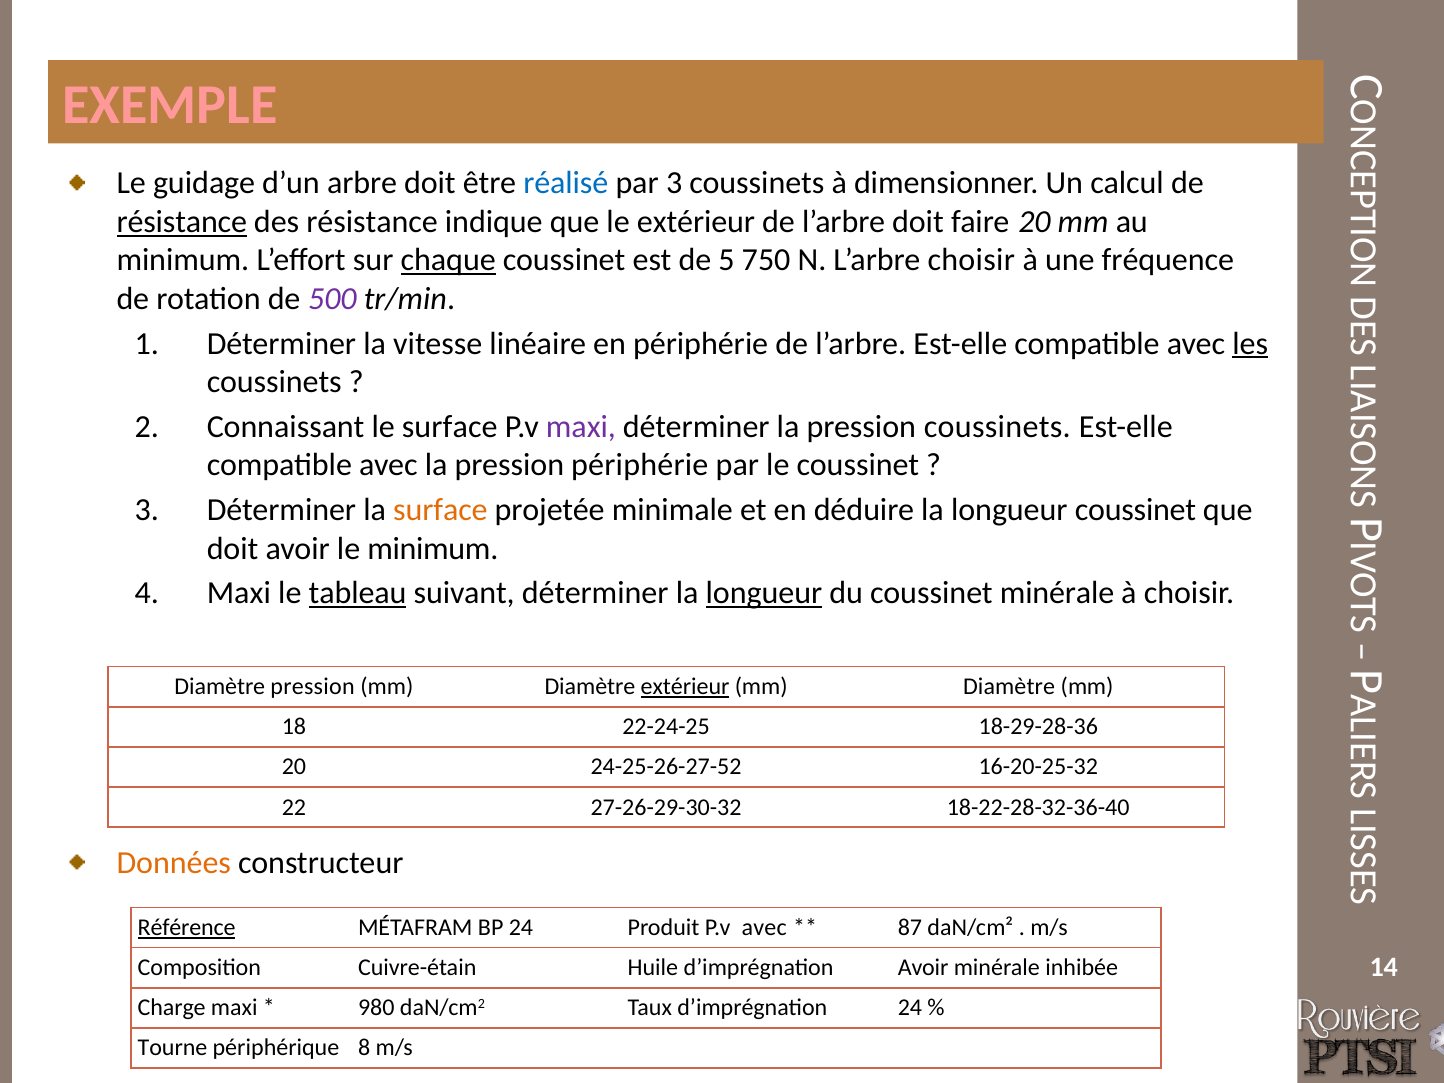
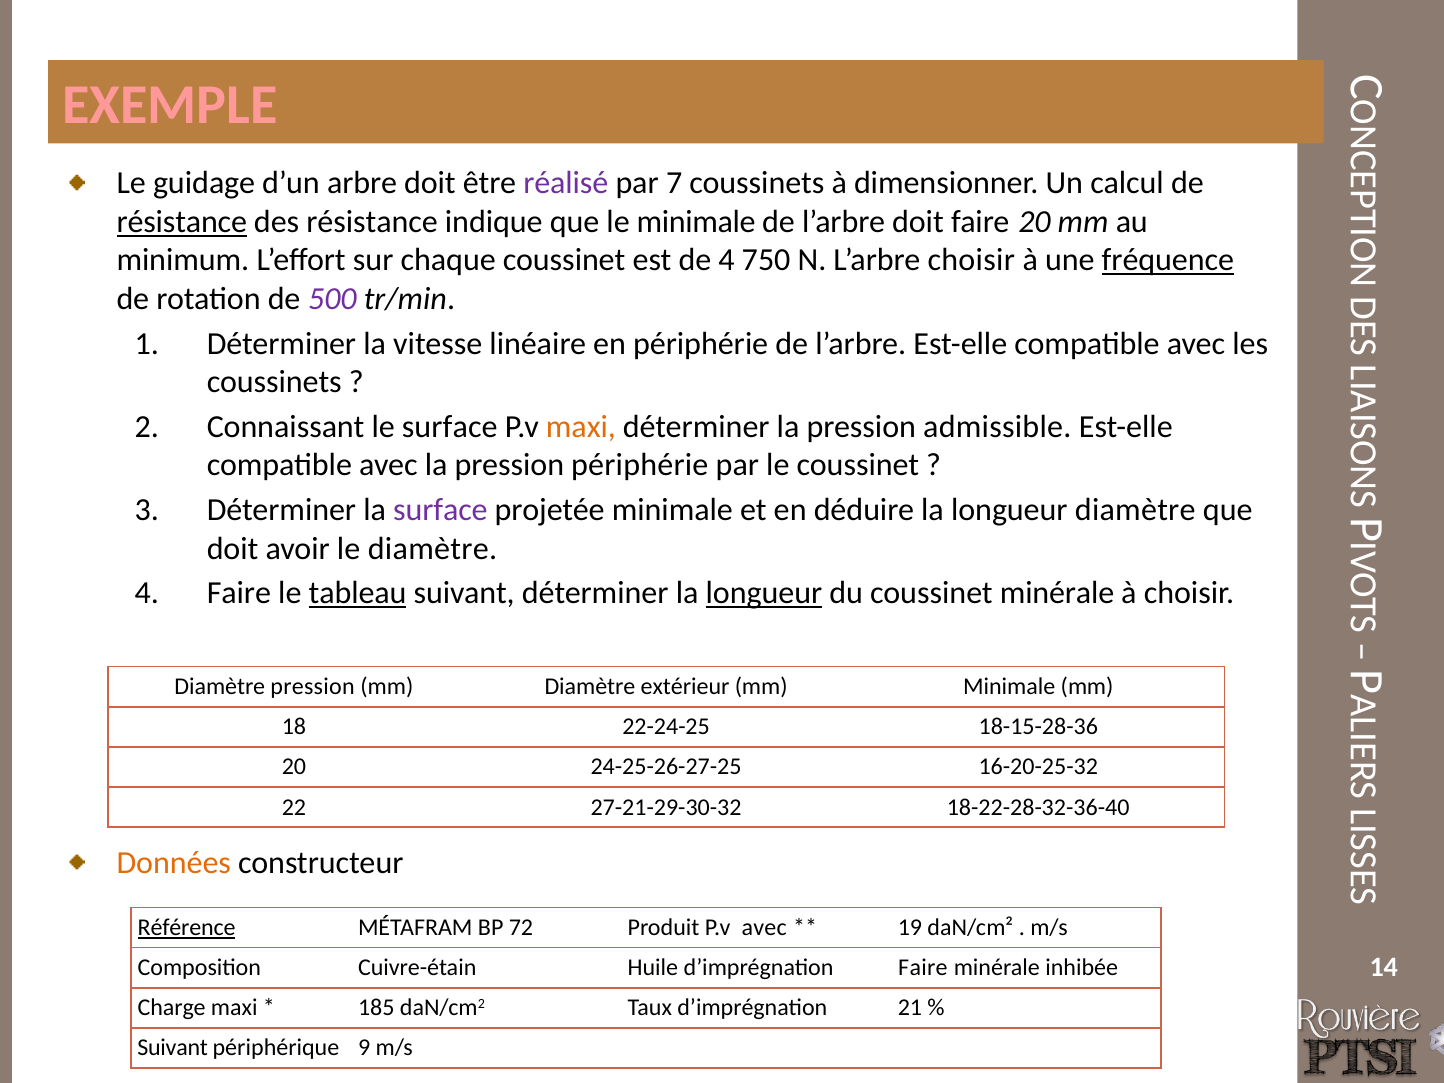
réalisé colour: blue -> purple
par 3: 3 -> 7
le extérieur: extérieur -> minimale
chaque underline: present -> none
de 5: 5 -> 4
fréquence underline: none -> present
les underline: present -> none
maxi at (581, 427) colour: purple -> orange
pression coussinets: coussinets -> admissible
surface at (440, 510) colour: orange -> purple
longueur coussinet: coussinet -> diamètre
le minimum: minimum -> diamètre
Maxi at (239, 593): Maxi -> Faire
extérieur at (685, 687) underline: present -> none
Diamètre at (1009, 687): Diamètre -> Minimale
18-29-28-36: 18-29-28-36 -> 18-15-28-36
24-25-26-27-52: 24-25-26-27-52 -> 24-25-26-27-25
27-26-29-30-32: 27-26-29-30-32 -> 27-21-29-30-32
BP 24: 24 -> 72
87: 87 -> 19
d’imprégnation Avoir: Avoir -> Faire
980: 980 -> 185
d’imprégnation 24: 24 -> 21
Tourne at (173, 1048): Tourne -> Suivant
8: 8 -> 9
